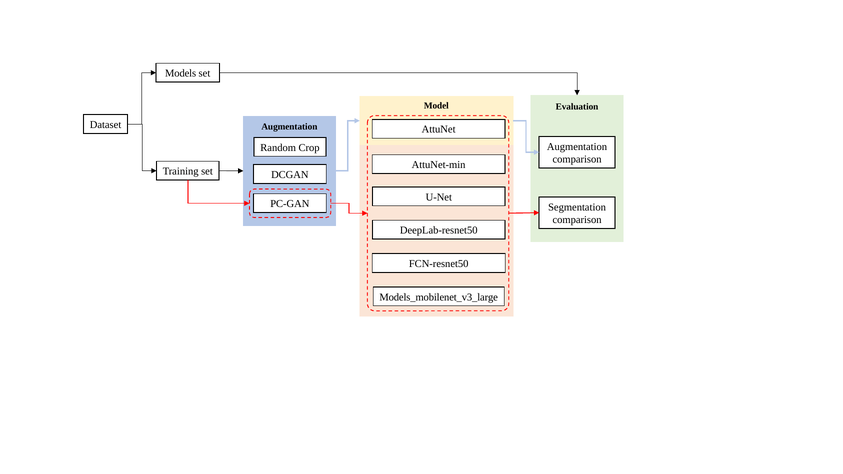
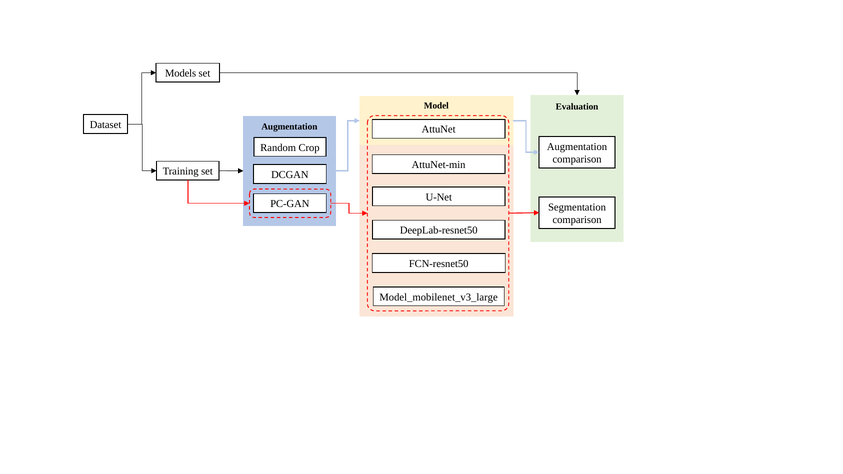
Models_mobilenet_v3_large: Models_mobilenet_v3_large -> Model_mobilenet_v3_large
